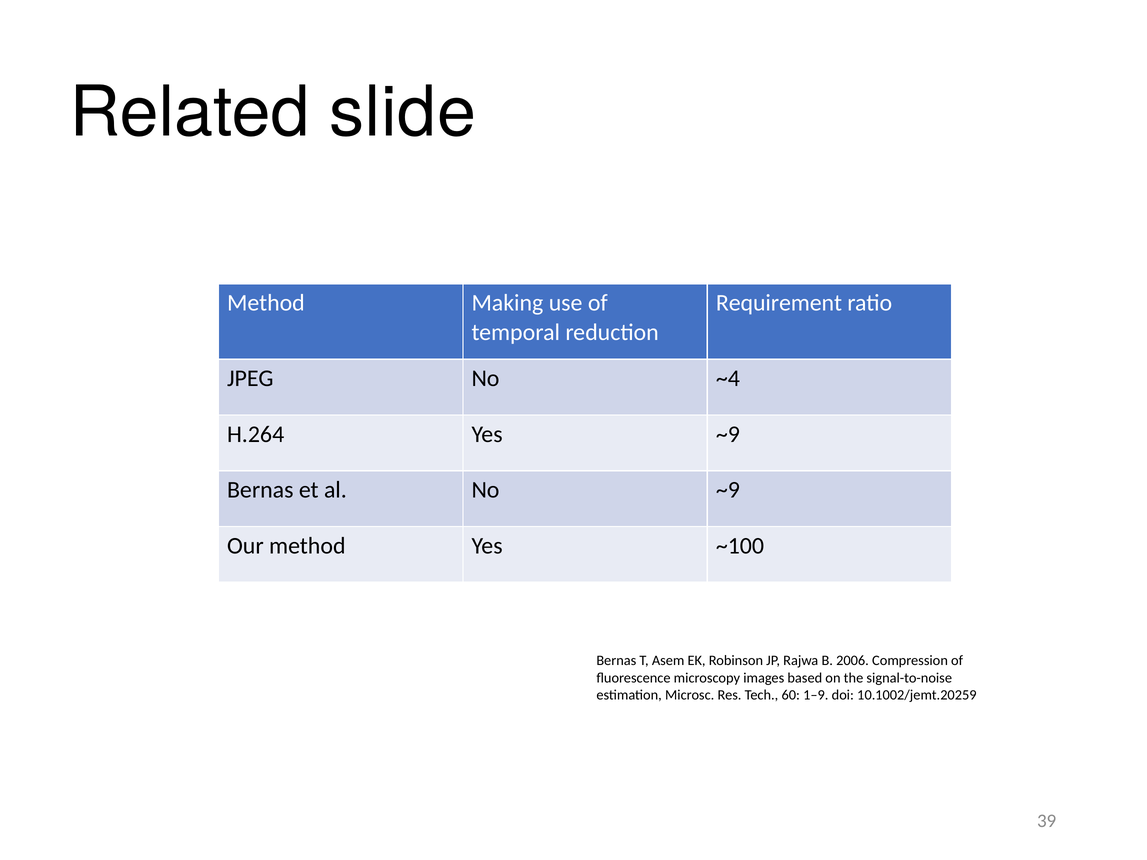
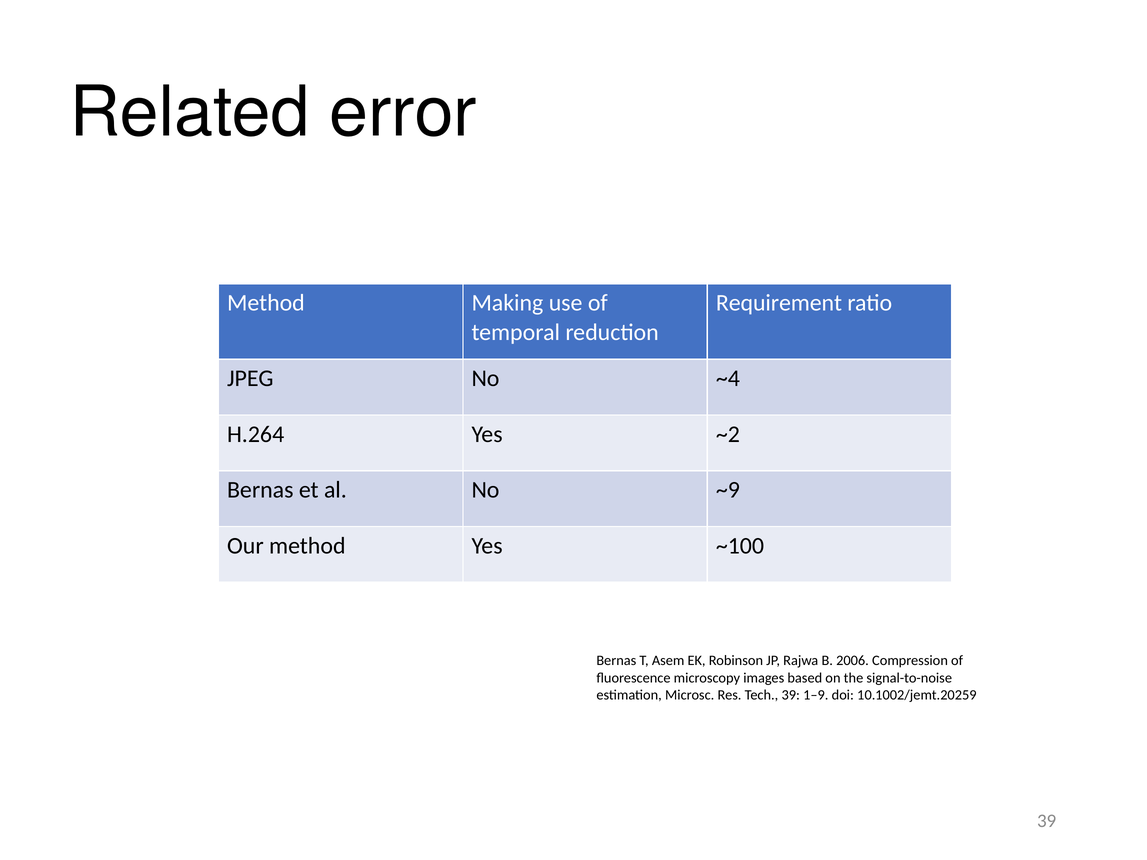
slide: slide -> error
Yes ~9: ~9 -> ~2
Tech 60: 60 -> 39
